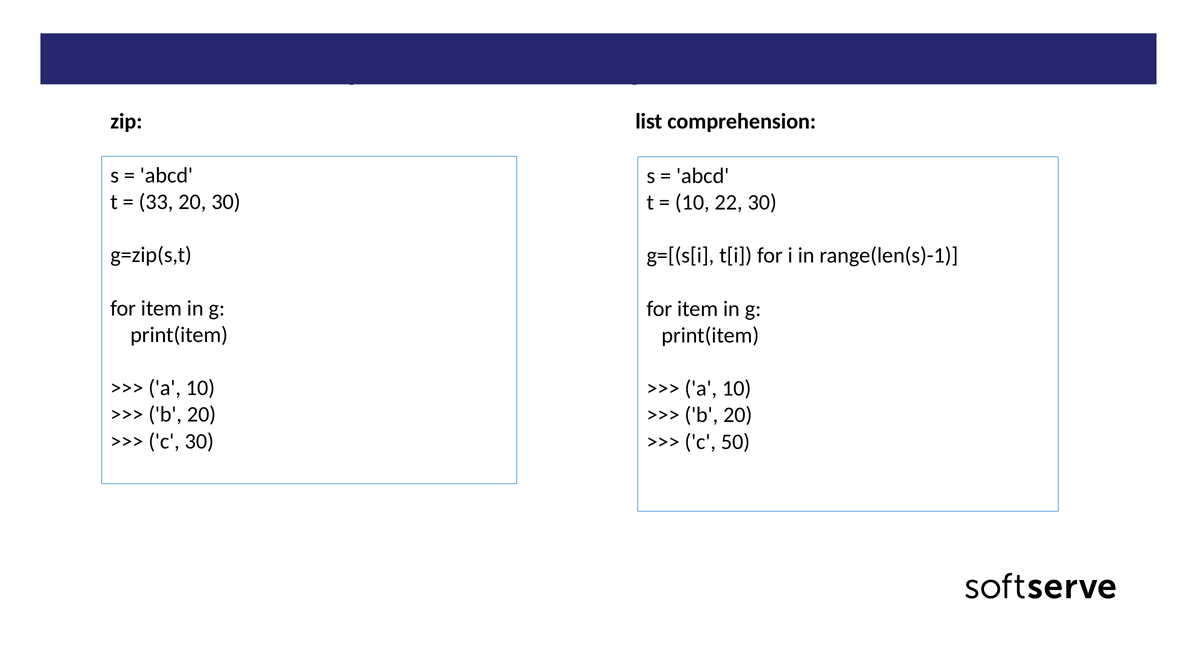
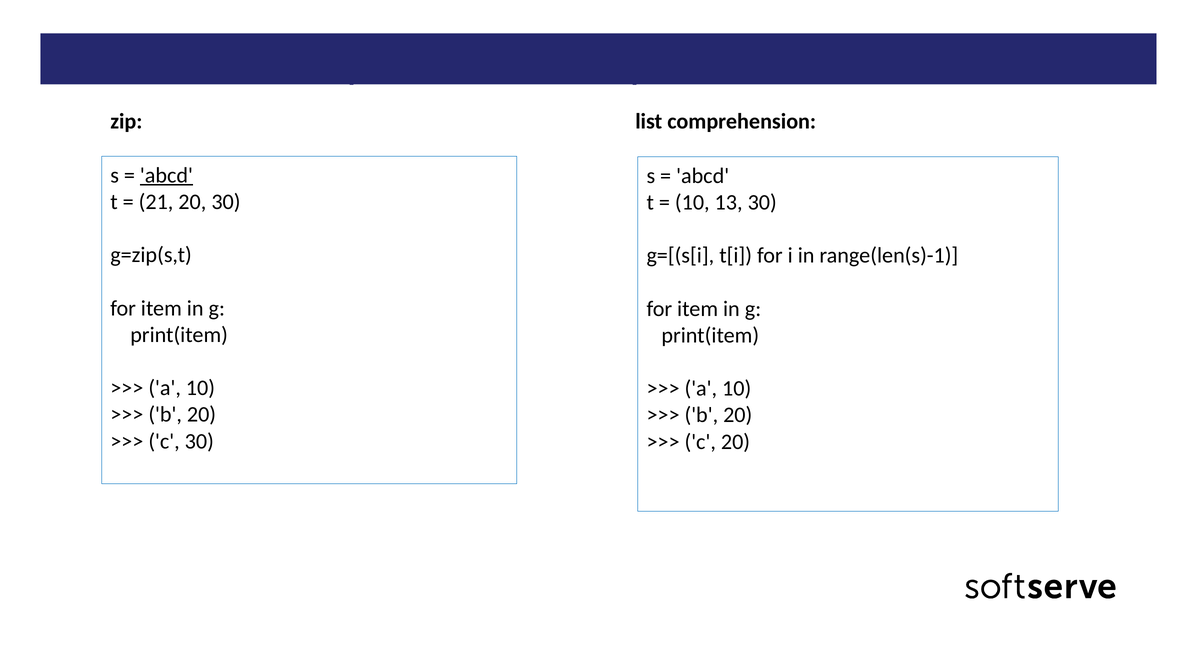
abcd at (166, 175) underline: none -> present
33: 33 -> 21
22: 22 -> 13
c 50: 50 -> 20
